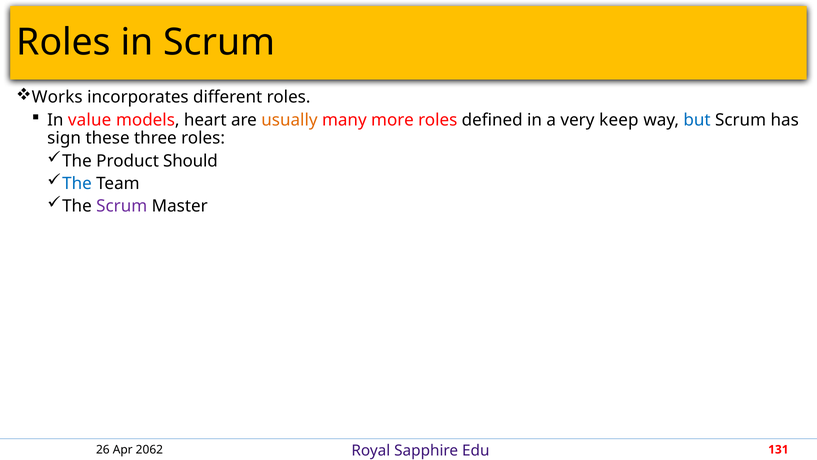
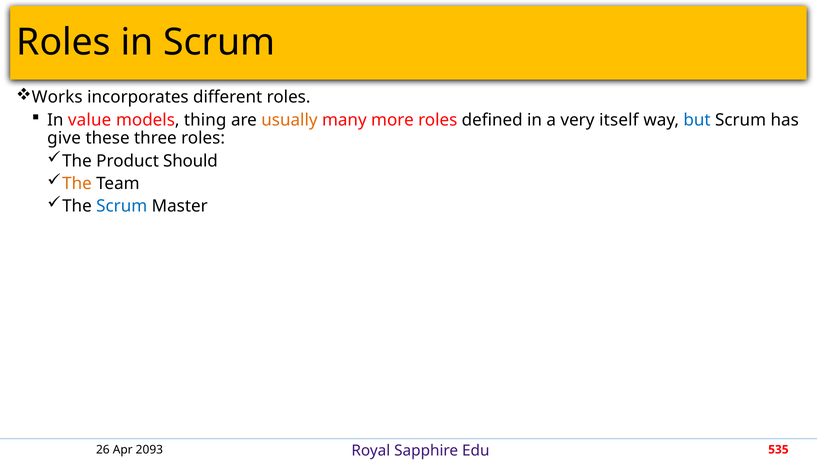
heart: heart -> thing
keep: keep -> itself
sign: sign -> give
The at (77, 183) colour: blue -> orange
Scrum at (122, 206) colour: purple -> blue
2062: 2062 -> 2093
131: 131 -> 535
